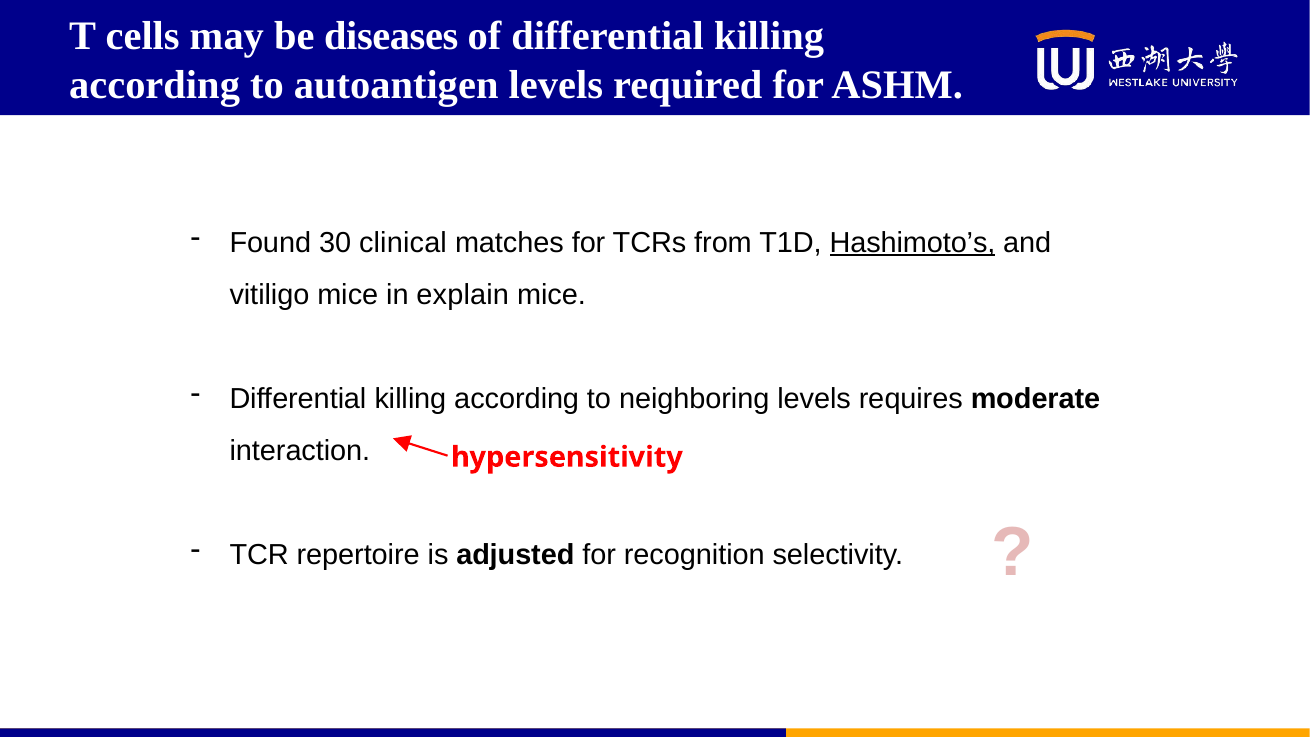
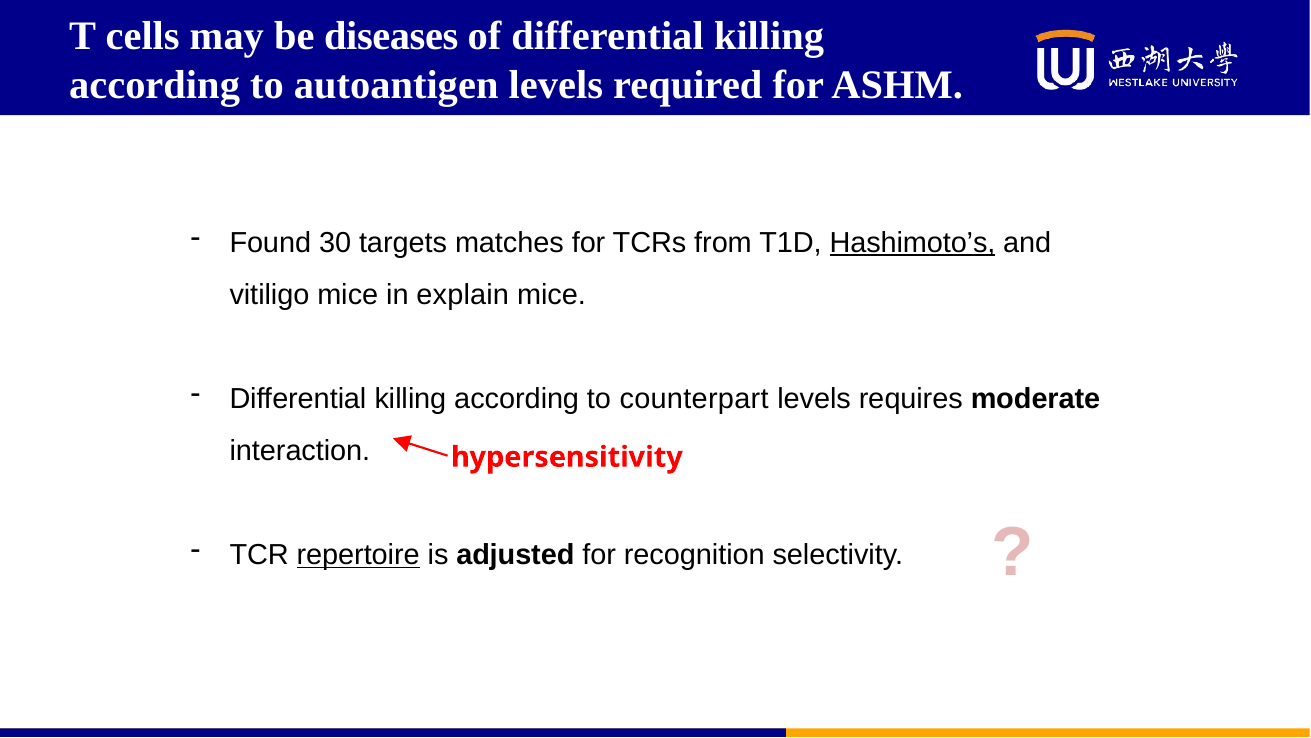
clinical: clinical -> targets
neighboring: neighboring -> counterpart
repertoire underline: none -> present
